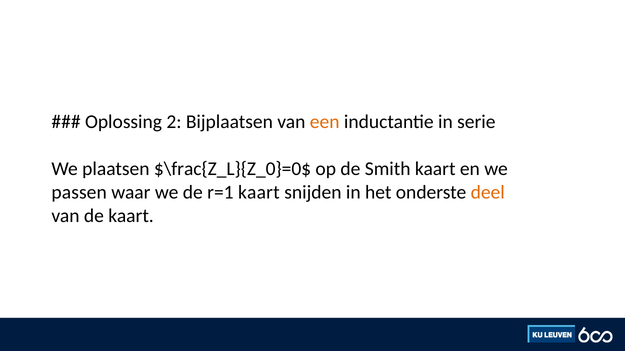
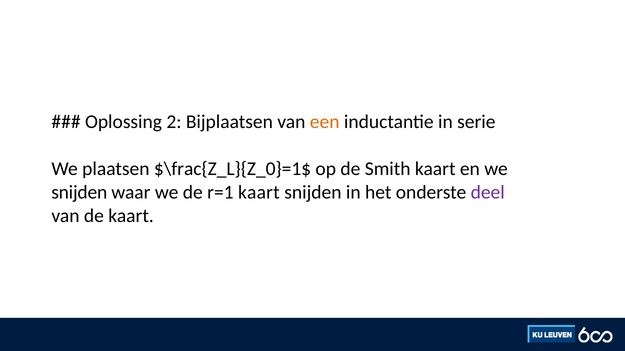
$\frac{Z_L}{Z_0}=0$: $\frac{Z_L}{Z_0}=0$ -> $\frac{Z_L}{Z_0}=1$
passen at (79, 193): passen -> snijden
deel colour: orange -> purple
